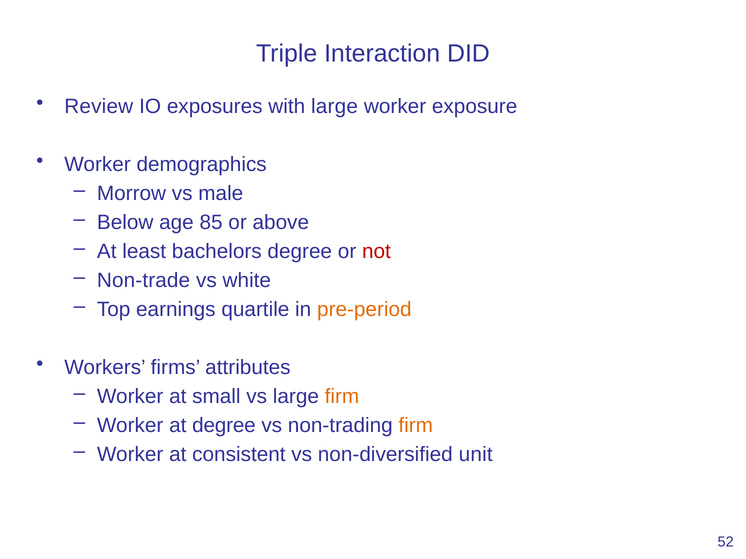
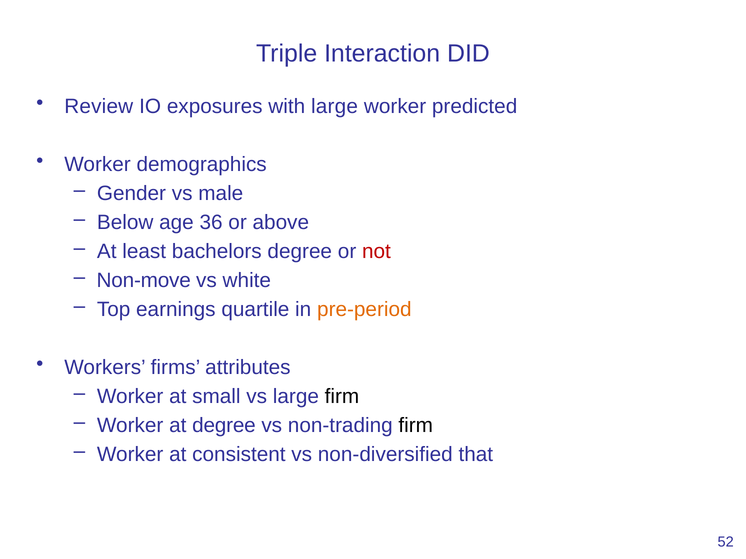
exposure: exposure -> predicted
Morrow: Morrow -> Gender
85: 85 -> 36
Non-trade: Non-trade -> Non-move
firm at (342, 397) colour: orange -> black
firm at (416, 426) colour: orange -> black
unit: unit -> that
